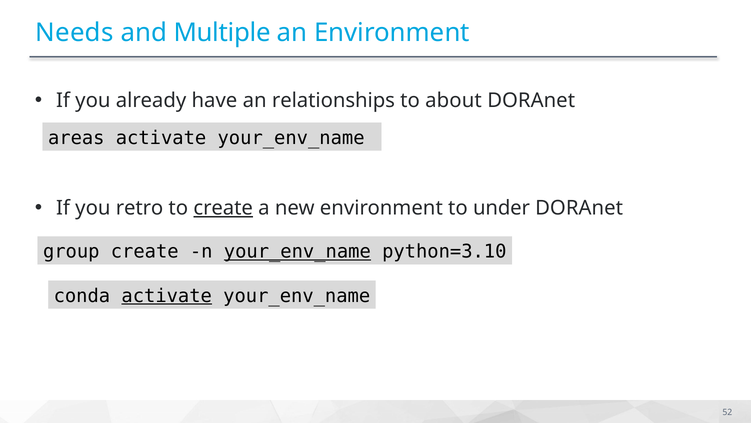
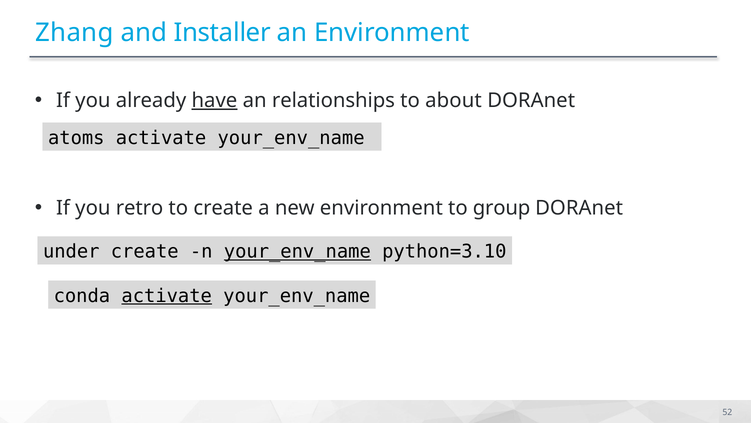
Needs: Needs -> Zhang
Multiple: Multiple -> Installer
have underline: none -> present
areas: areas -> atoms
create at (223, 208) underline: present -> none
under: under -> group
group: group -> under
